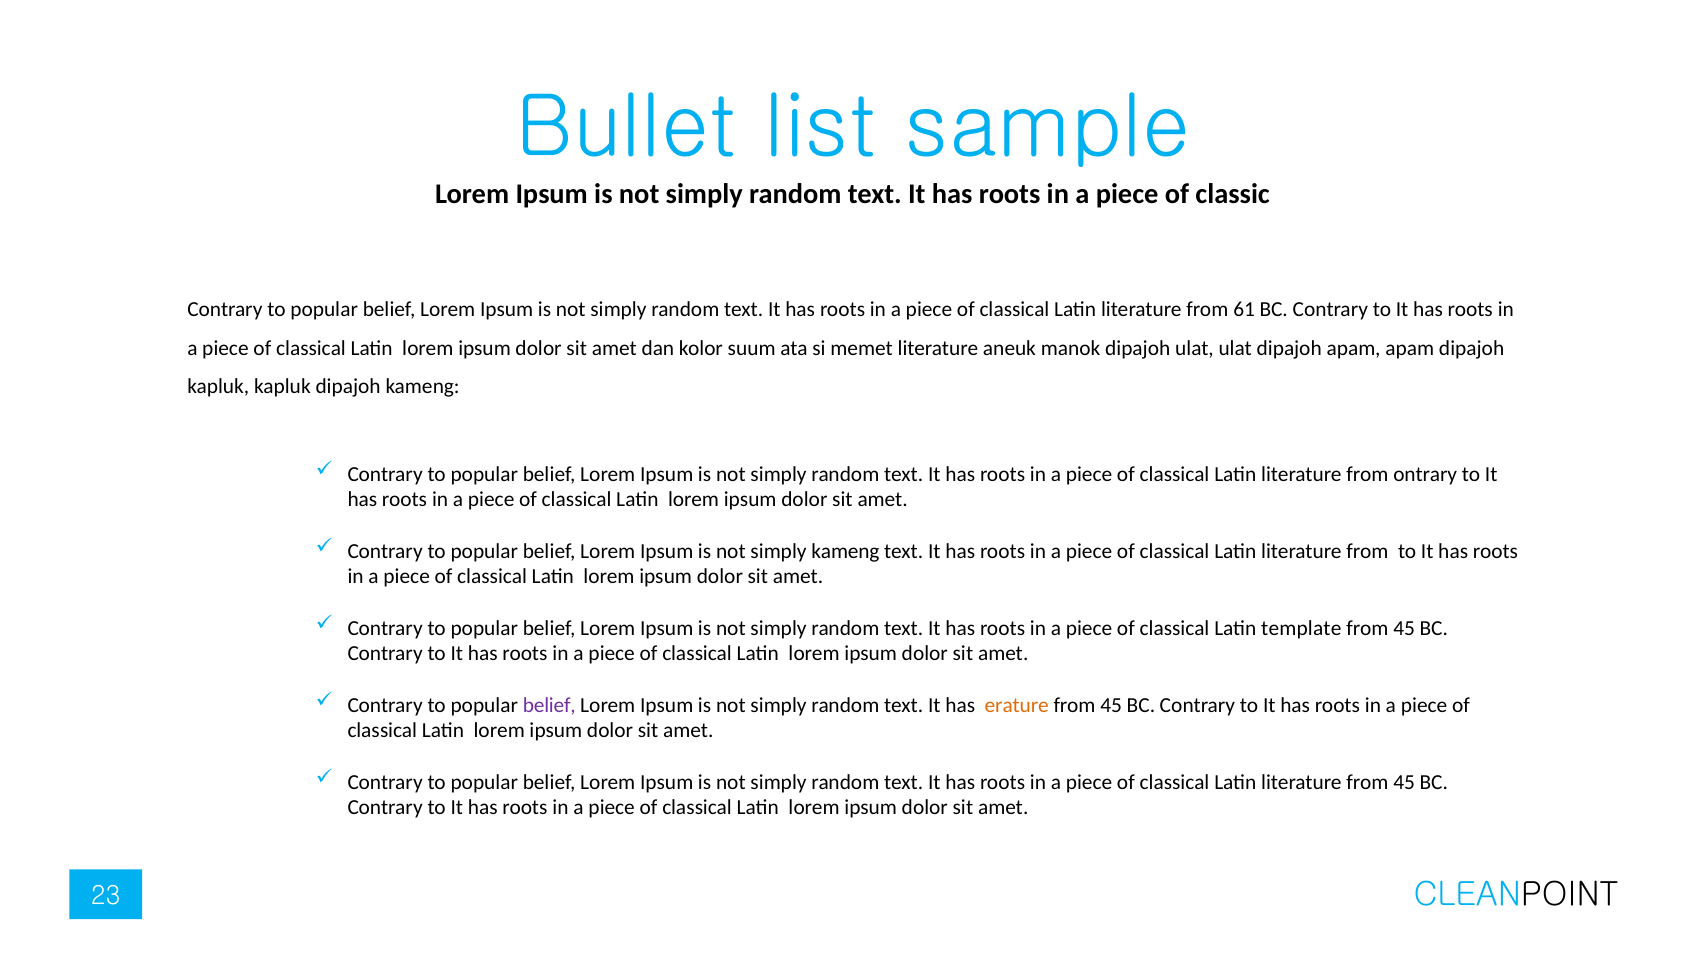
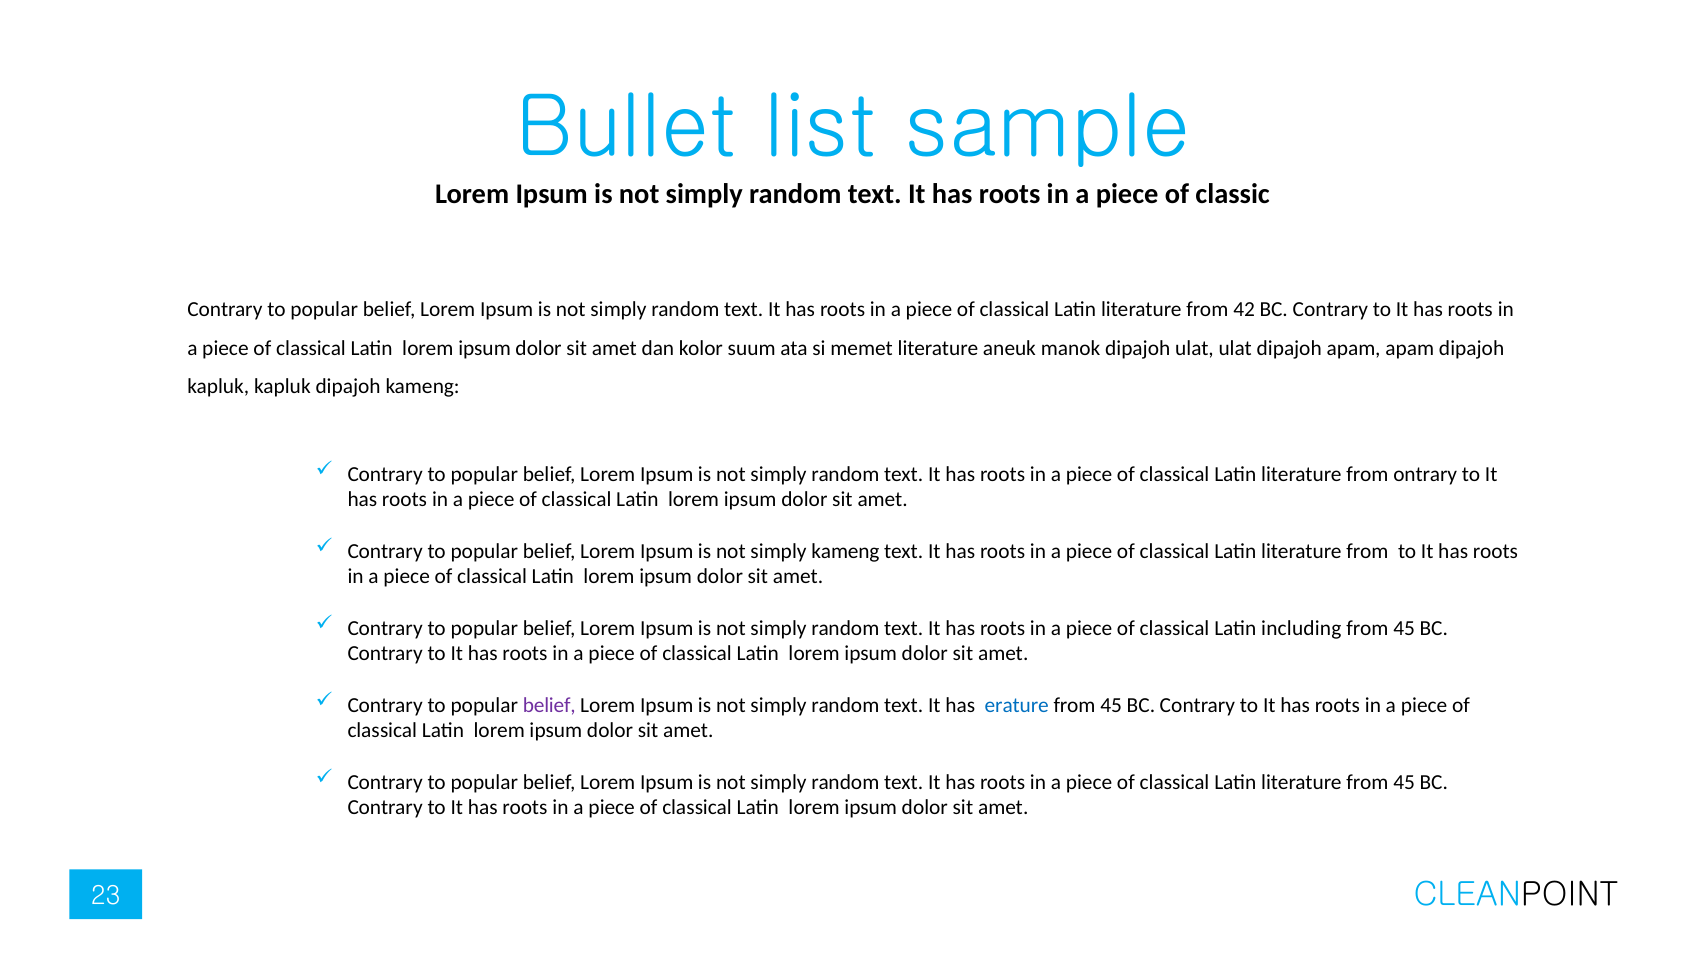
61: 61 -> 42
template: template -> including
erature colour: orange -> blue
